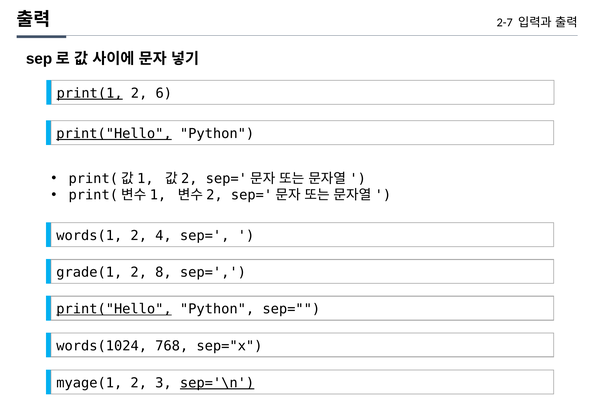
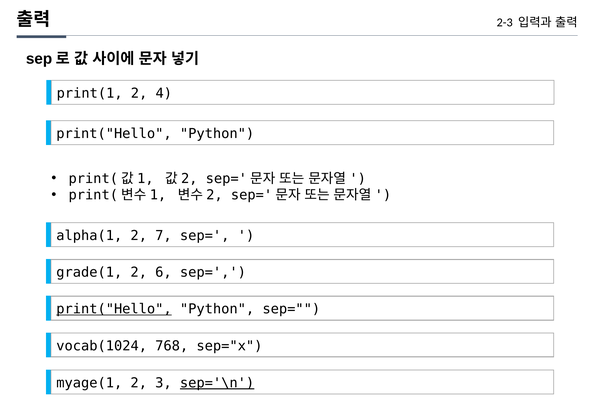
2-7: 2-7 -> 2-3
print(1 underline: present -> none
6: 6 -> 4
print("Hello at (114, 134) underline: present -> none
words(1: words(1 -> alpha(1
4: 4 -> 7
8: 8 -> 6
words(1024: words(1024 -> vocab(1024
